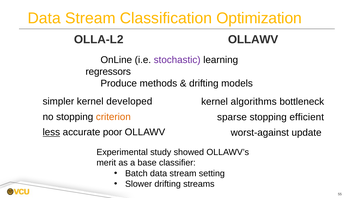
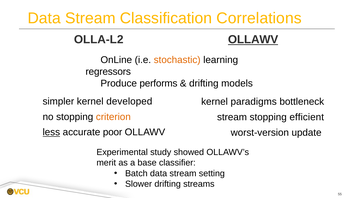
Optimization: Optimization -> Correlations
OLLAWV at (253, 40) underline: none -> present
stochastic colour: purple -> orange
methods: methods -> performs
algorithms: algorithms -> paradigms
sparse at (232, 117): sparse -> stream
worst-against: worst-against -> worst-version
